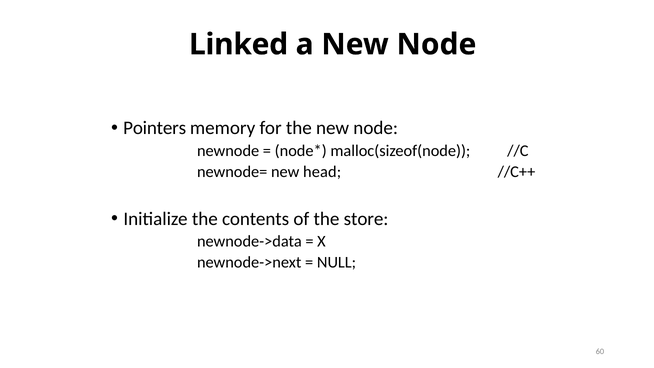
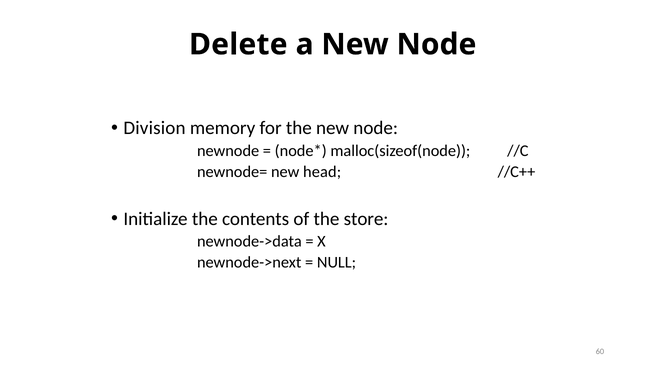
Linked: Linked -> Delete
Pointers: Pointers -> Division
